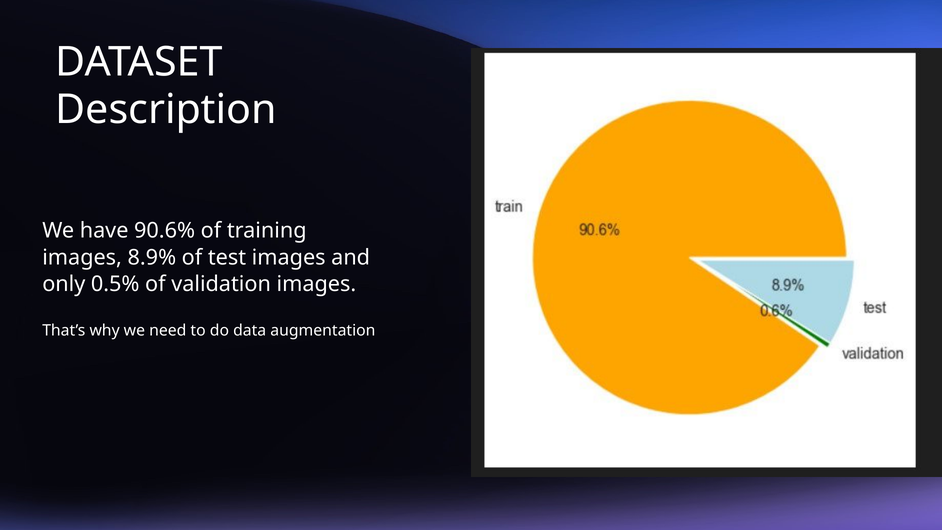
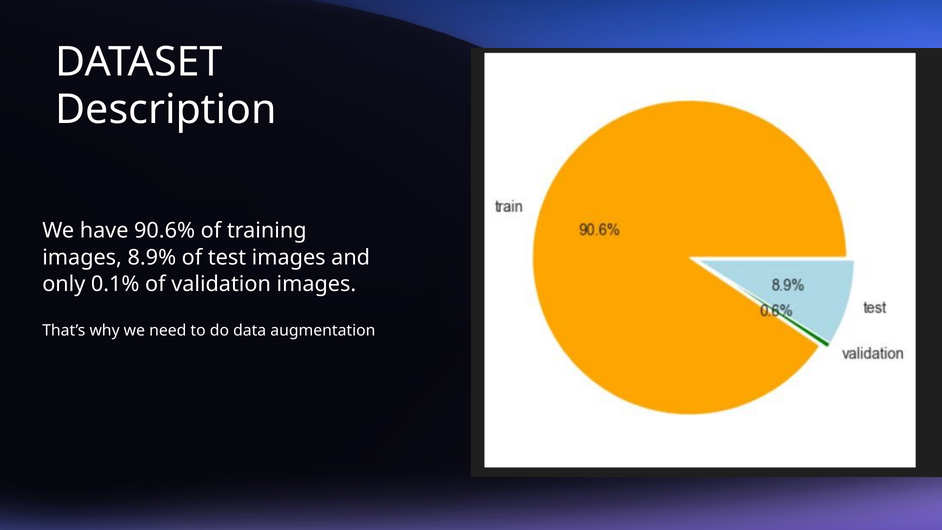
0.5%: 0.5% -> 0.1%
